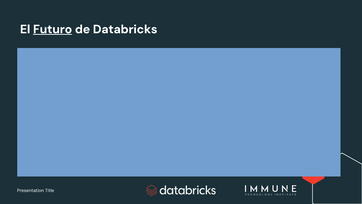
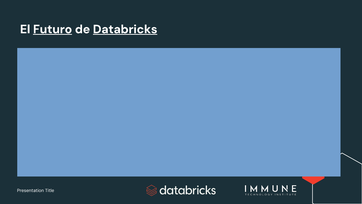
Databricks underline: none -> present
